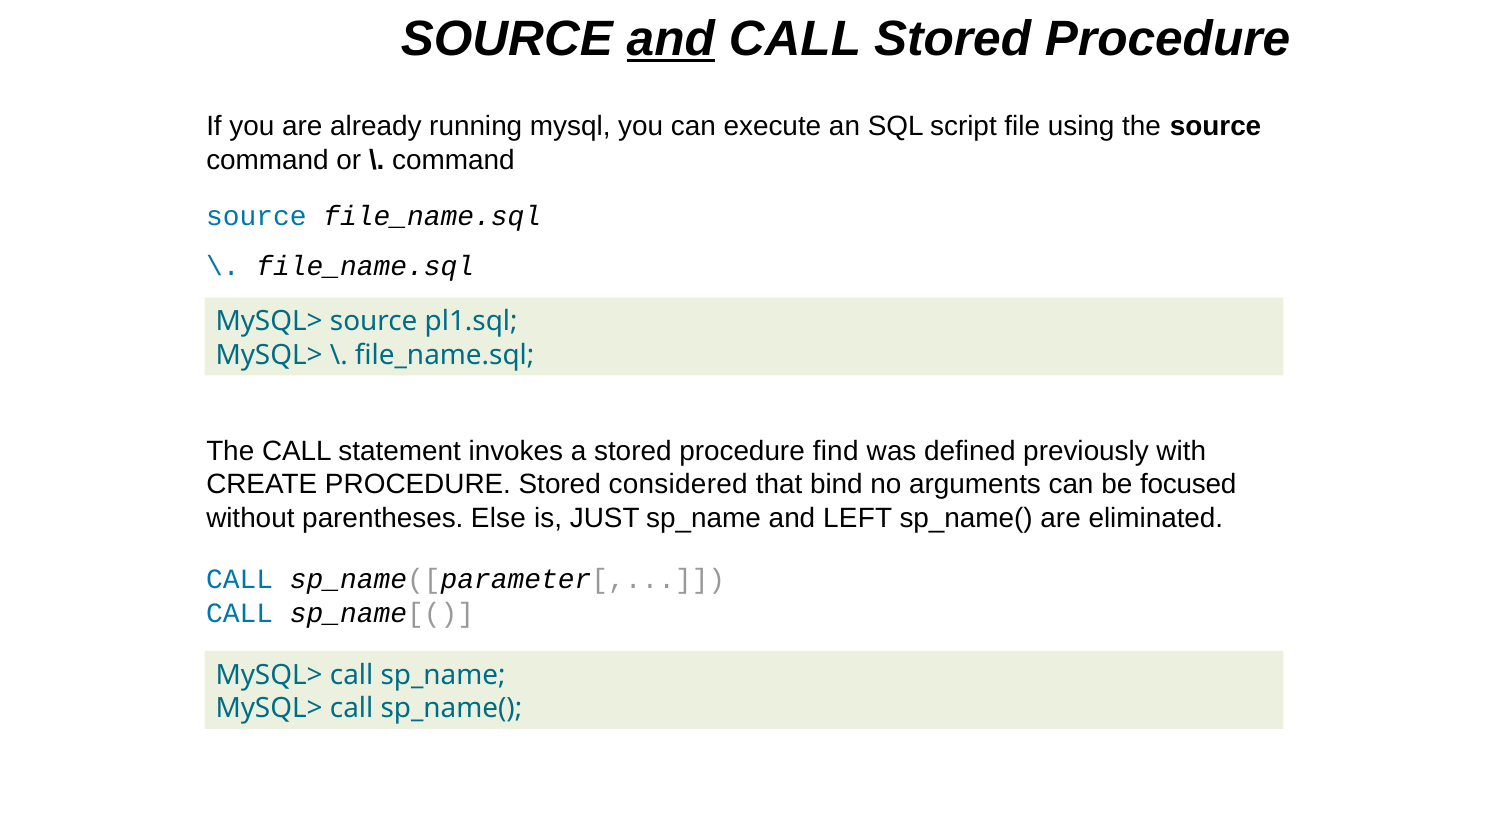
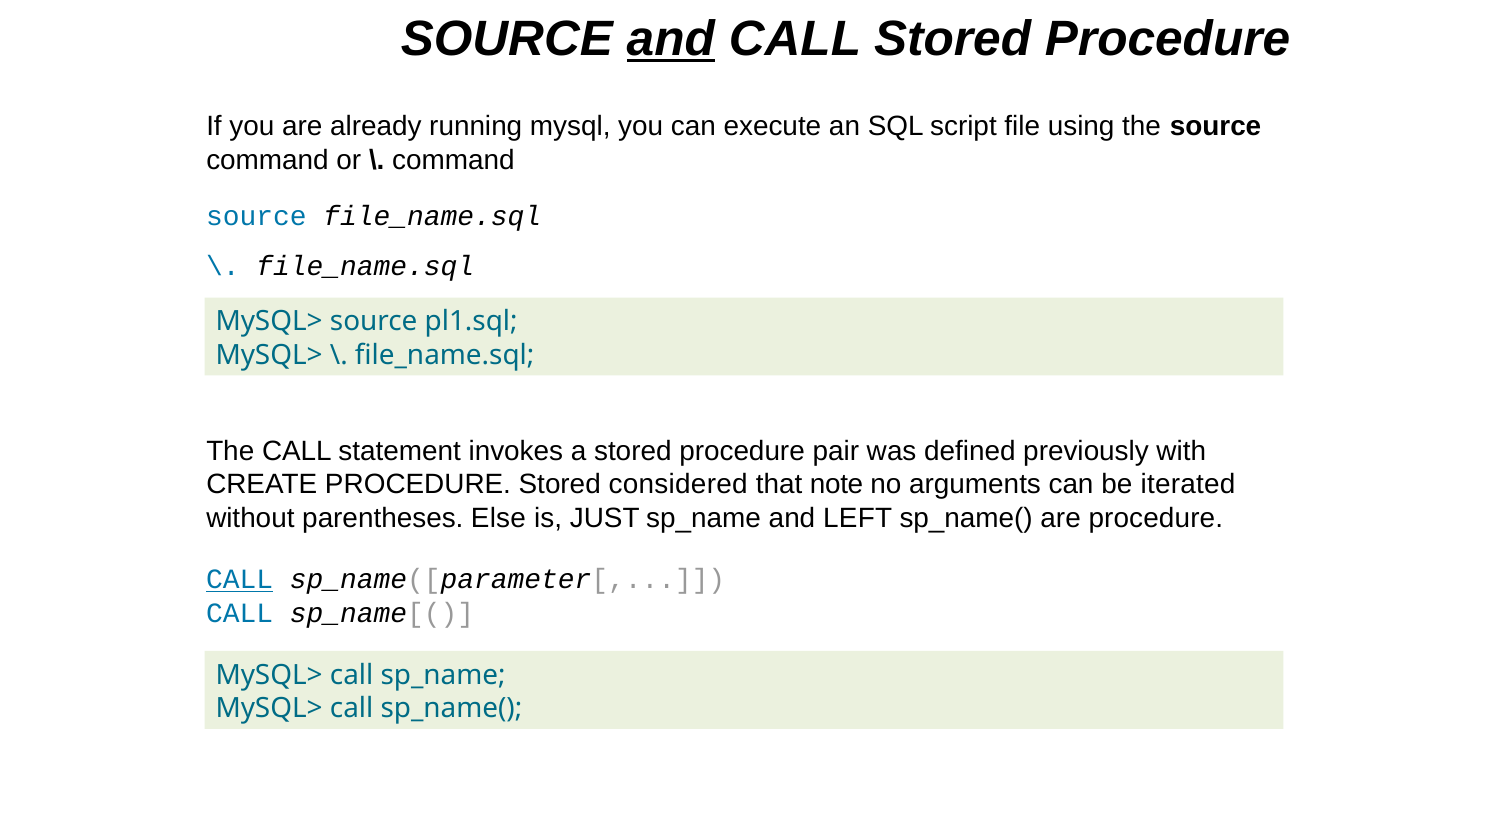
find: find -> pair
bind: bind -> note
focused: focused -> iterated
are eliminated: eliminated -> procedure
CALL at (240, 580) underline: none -> present
